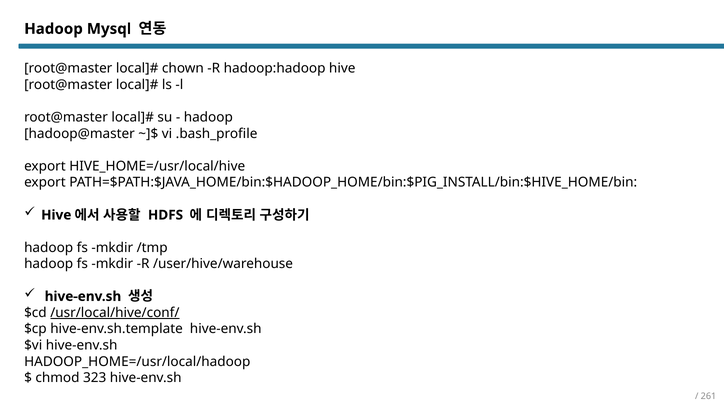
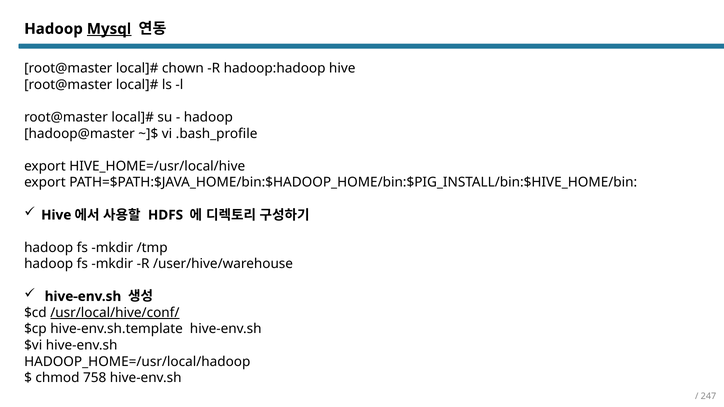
Mysql underline: none -> present
323: 323 -> 758
261: 261 -> 247
